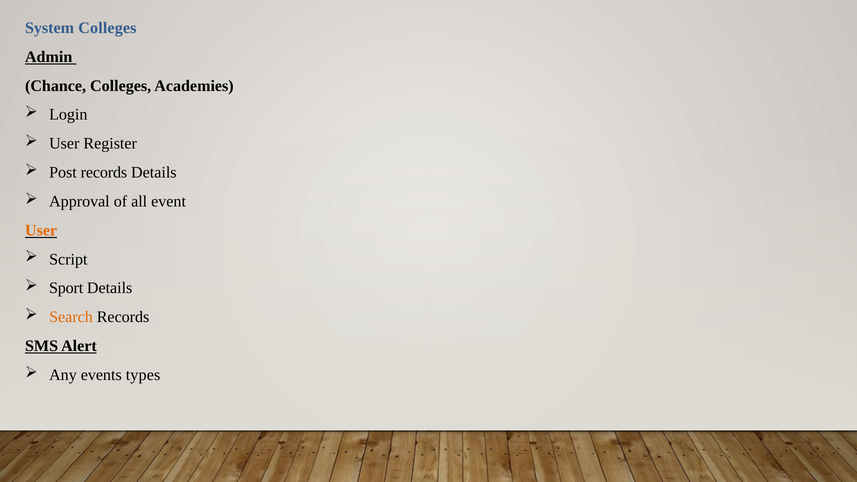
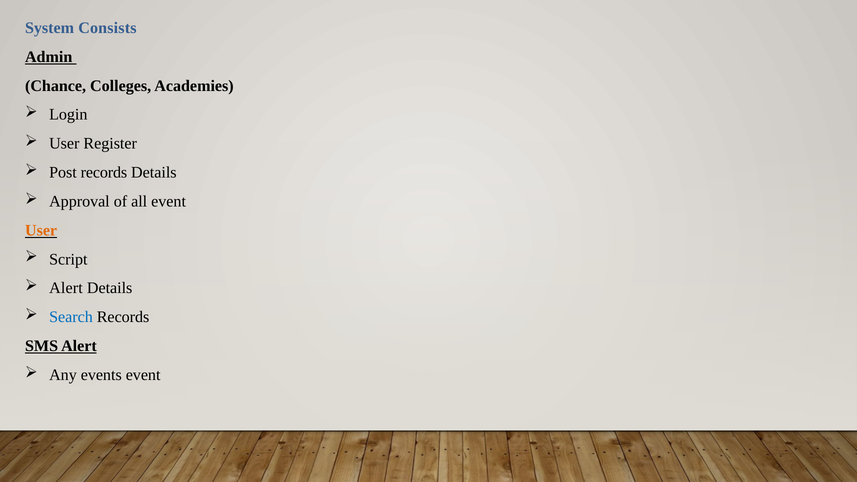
System Colleges: Colleges -> Consists
Sport at (66, 288): Sport -> Alert
Search colour: orange -> blue
events types: types -> event
